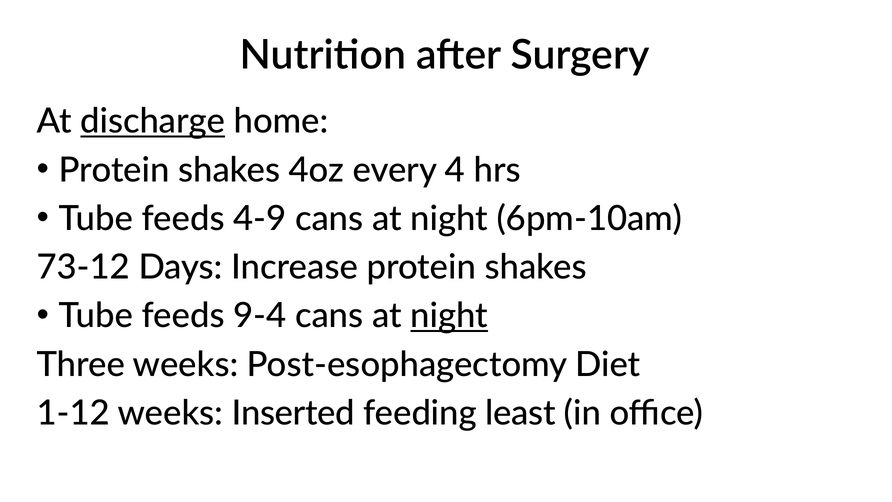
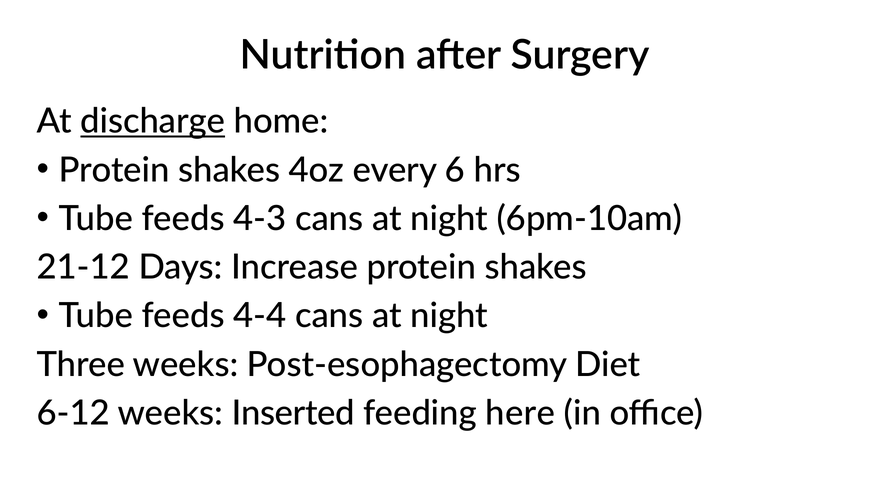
4: 4 -> 6
4-9: 4-9 -> 4-3
73-12: 73-12 -> 21-12
9-4: 9-4 -> 4-4
night at (449, 316) underline: present -> none
1-12: 1-12 -> 6-12
least: least -> here
